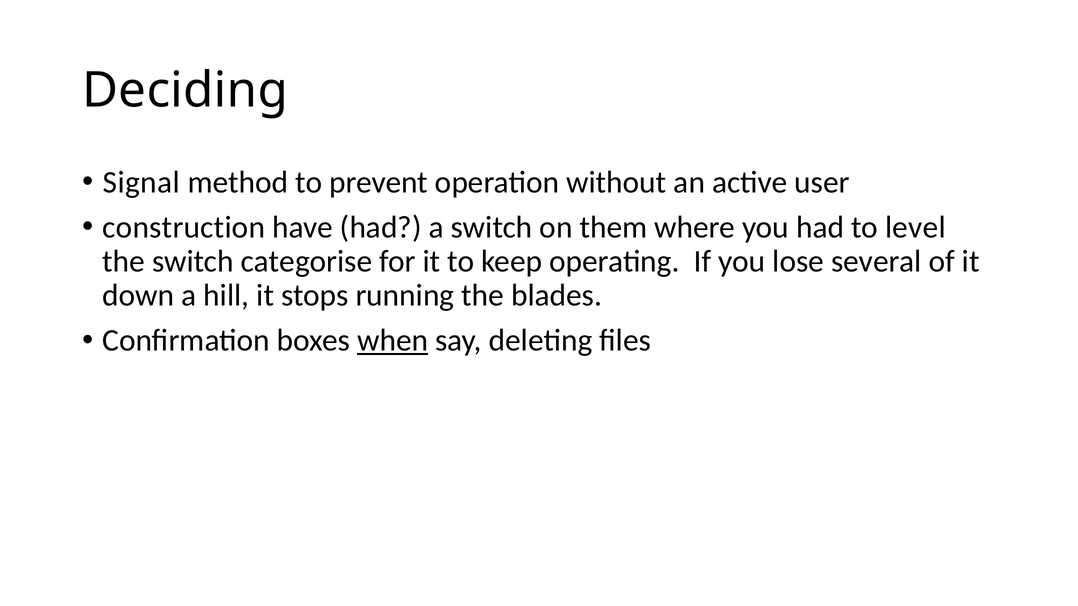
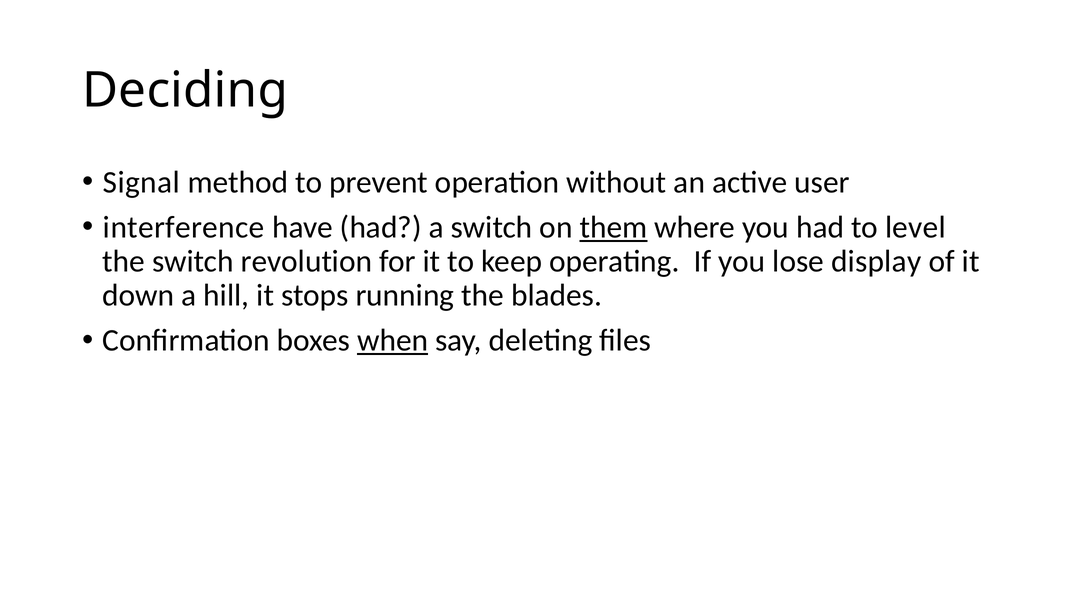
construction: construction -> interference
them underline: none -> present
categorise: categorise -> revolution
several: several -> display
